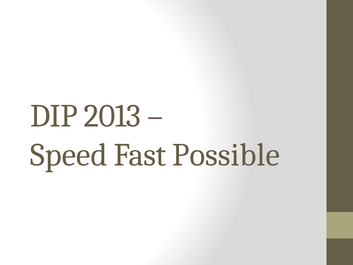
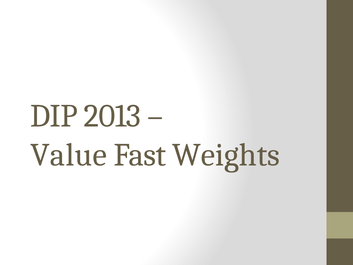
Speed: Speed -> Value
Possible: Possible -> Weights
